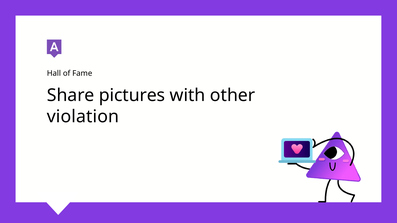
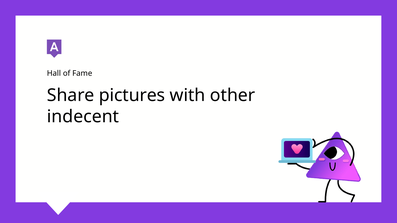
violation: violation -> indecent
